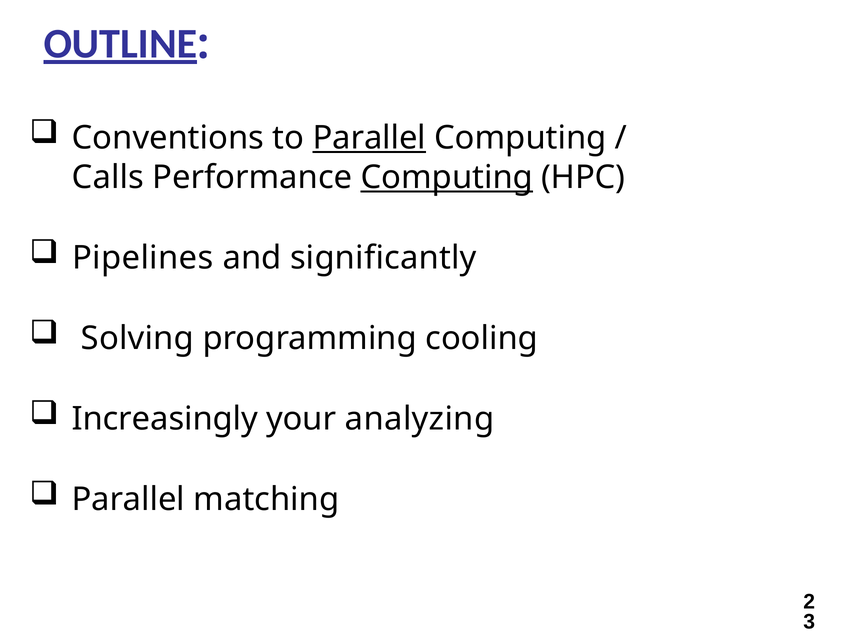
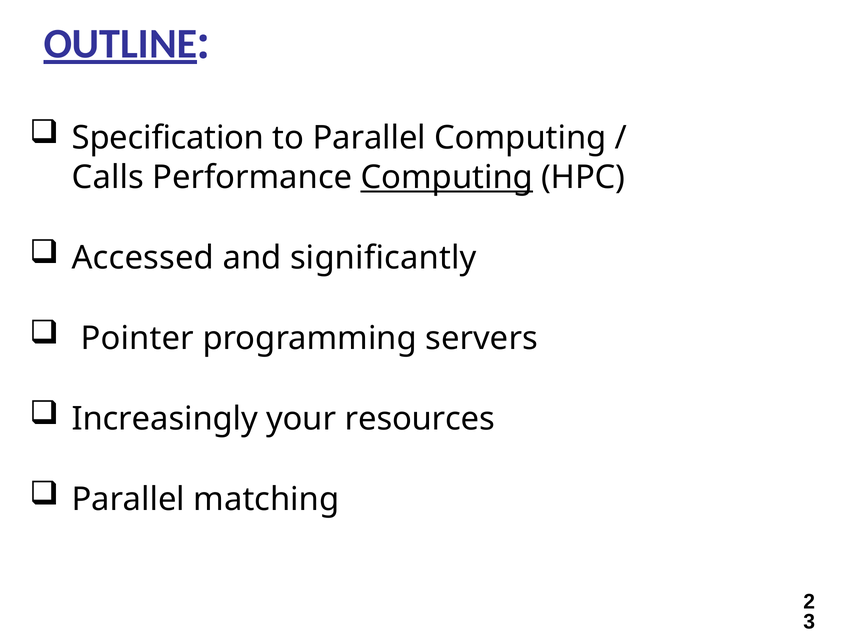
Conventions: Conventions -> Specification
Parallel at (369, 138) underline: present -> none
Pipelines: Pipelines -> Accessed
Solving: Solving -> Pointer
cooling: cooling -> servers
analyzing: analyzing -> resources
